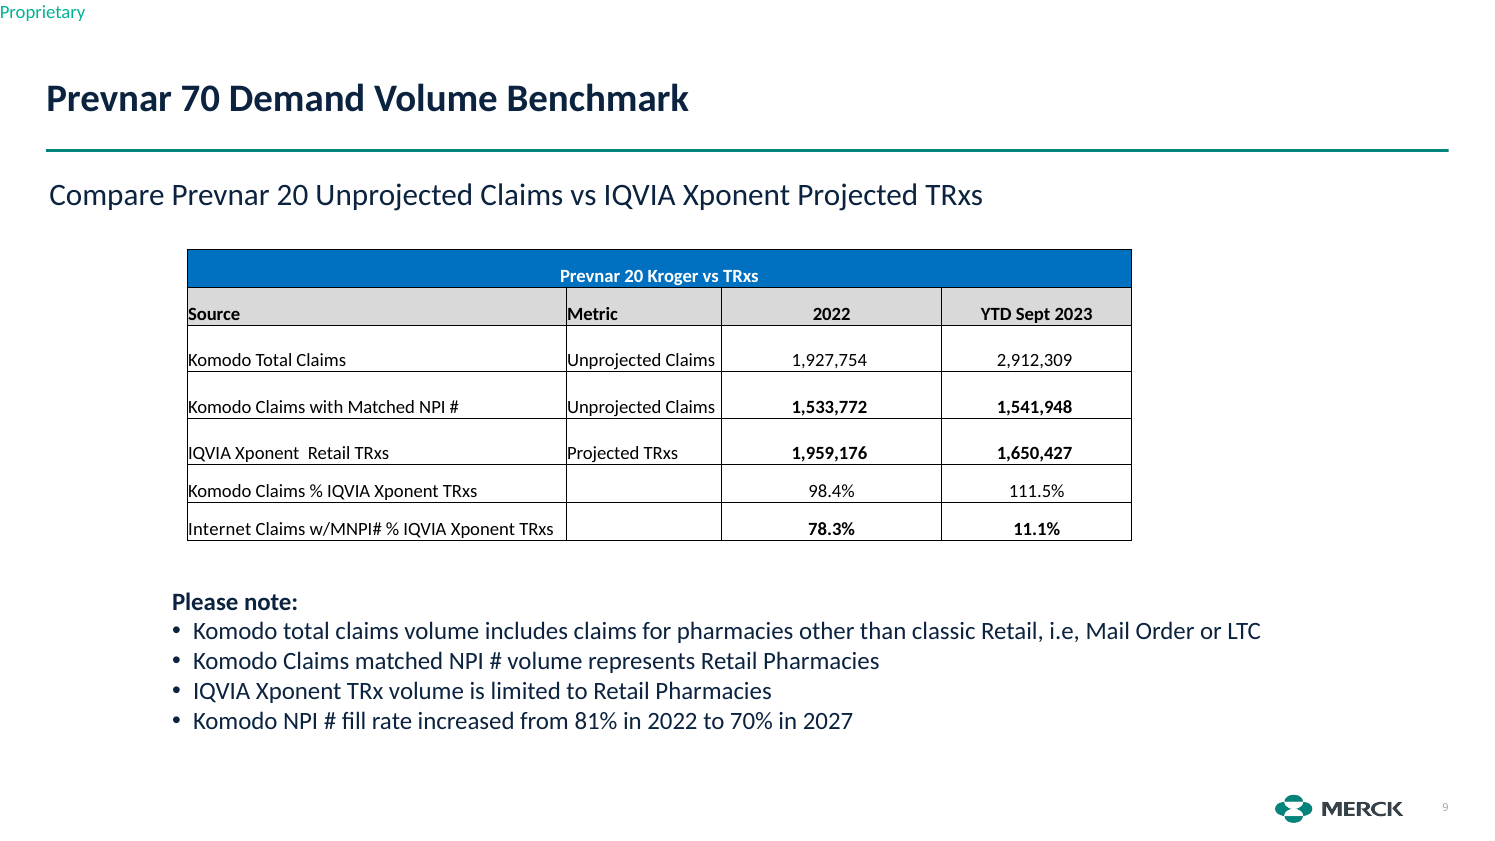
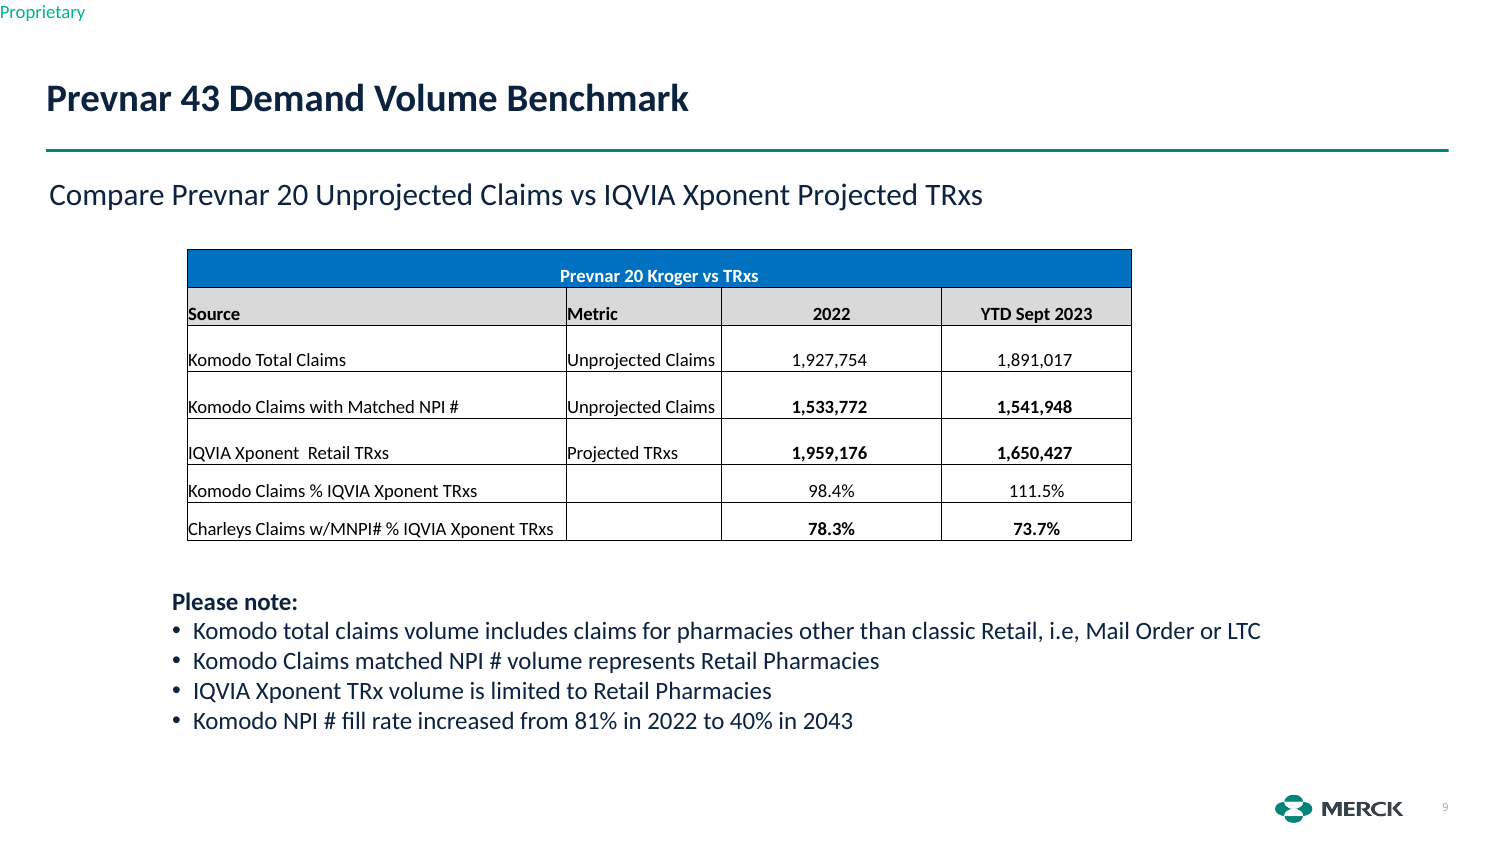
70: 70 -> 43
2,912,309: 2,912,309 -> 1,891,017
Internet: Internet -> Charleys
11.1%: 11.1% -> 73.7%
70%: 70% -> 40%
2027: 2027 -> 2043
